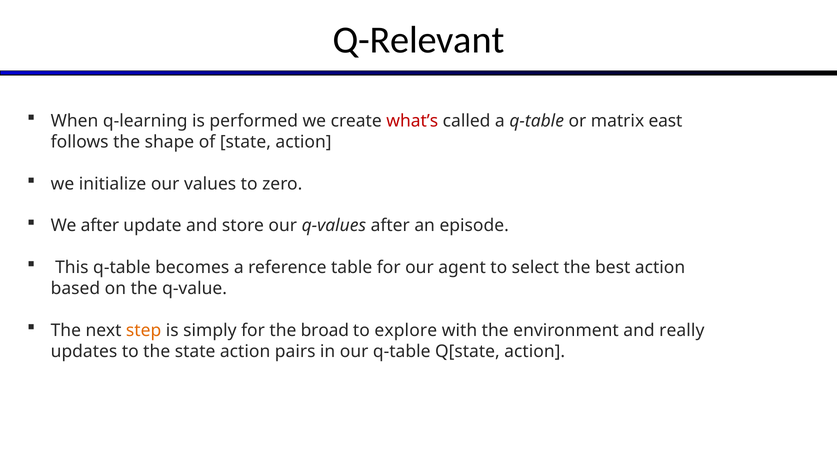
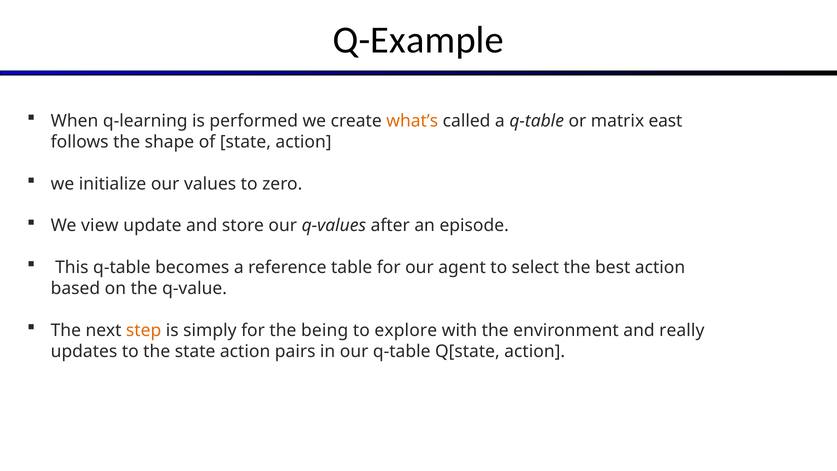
Q-Relevant: Q-Relevant -> Q-Example
what’s colour: red -> orange
We after: after -> view
broad: broad -> being
